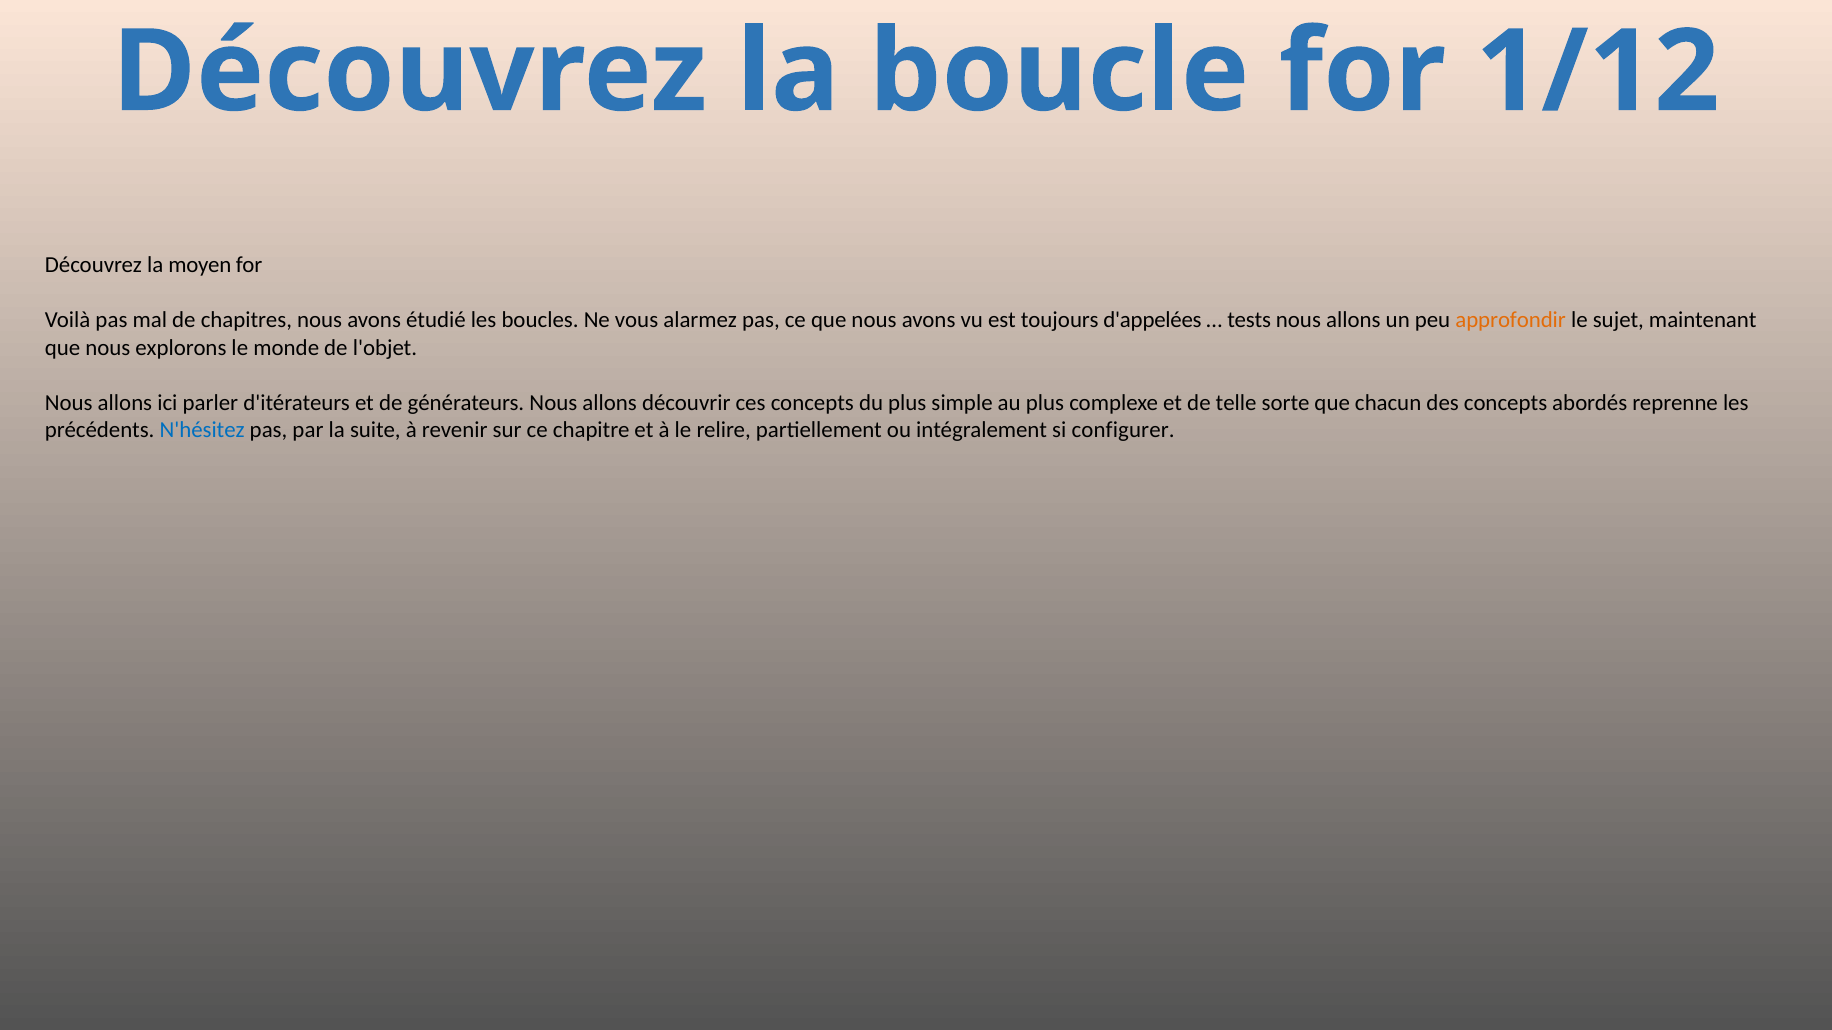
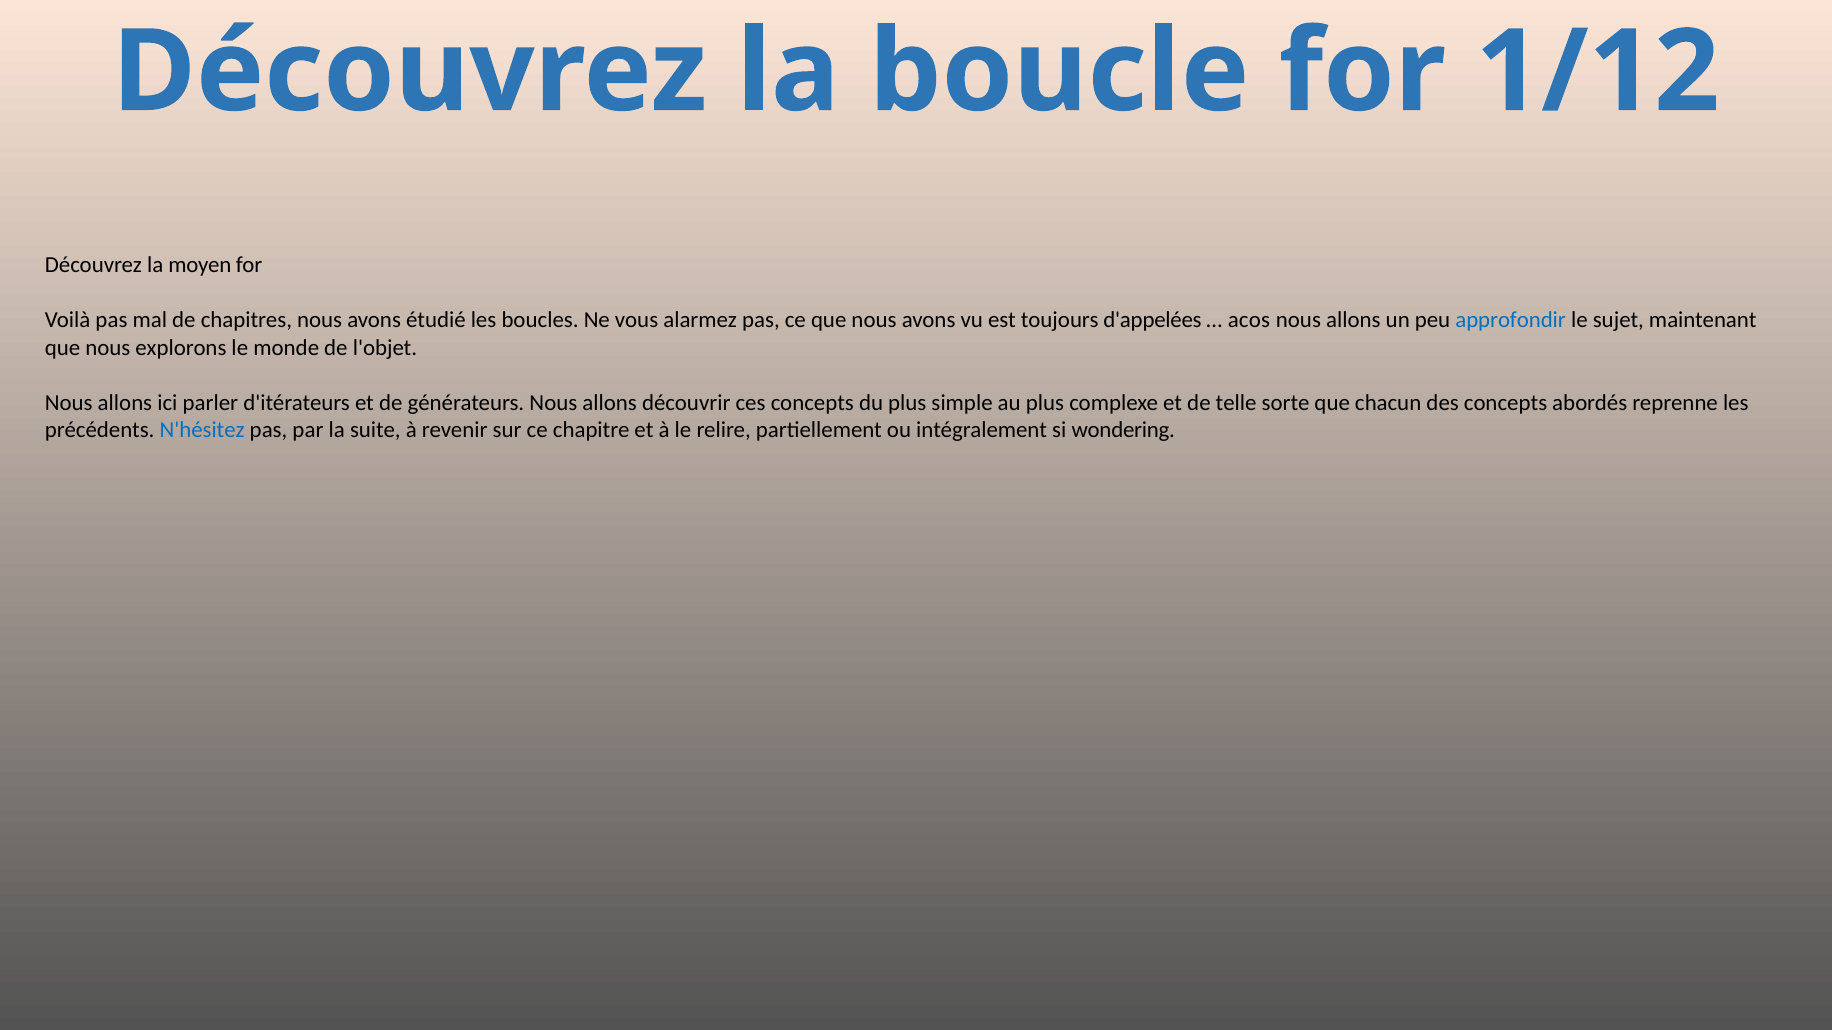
tests: tests -> acos
approfondir colour: orange -> blue
configurer: configurer -> wondering
